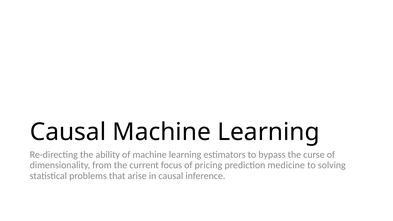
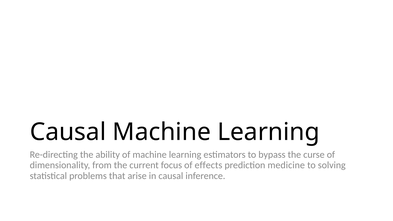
pricing: pricing -> effects
